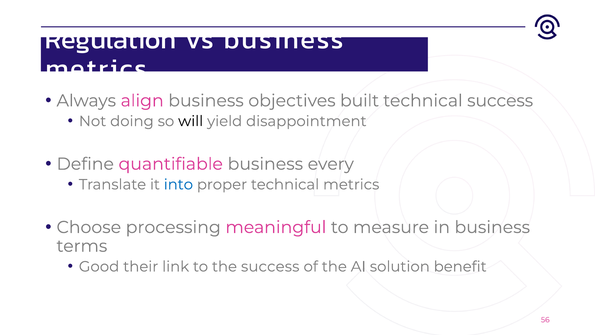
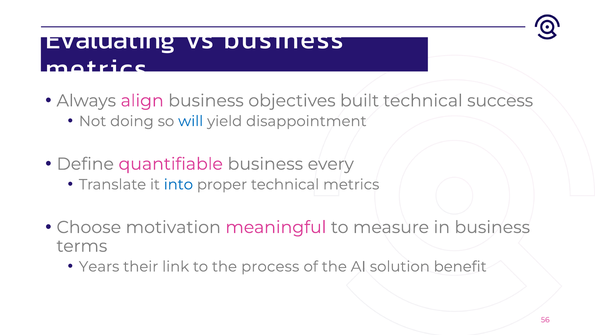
Regulation: Regulation -> Evaluating
will colour: black -> blue
processing: processing -> motivation
Good: Good -> Years
the success: success -> process
